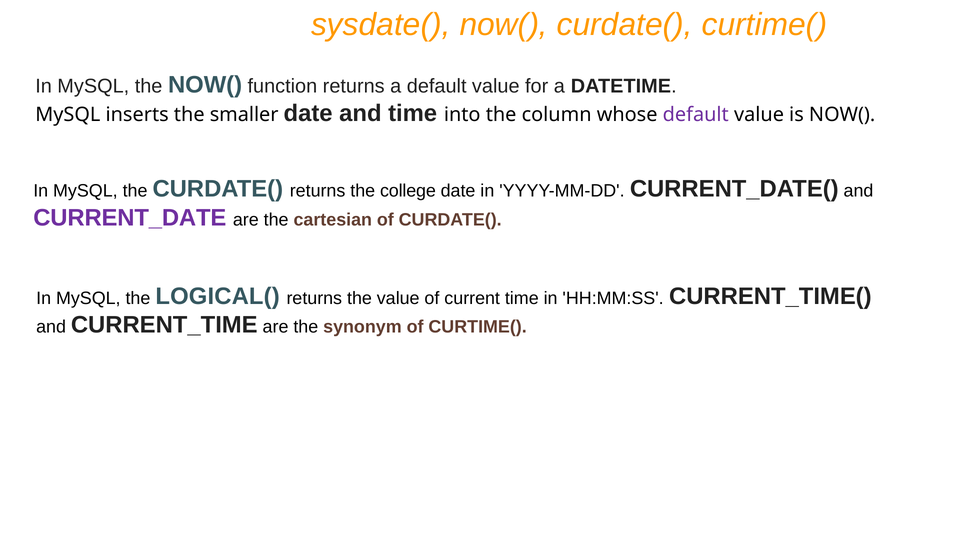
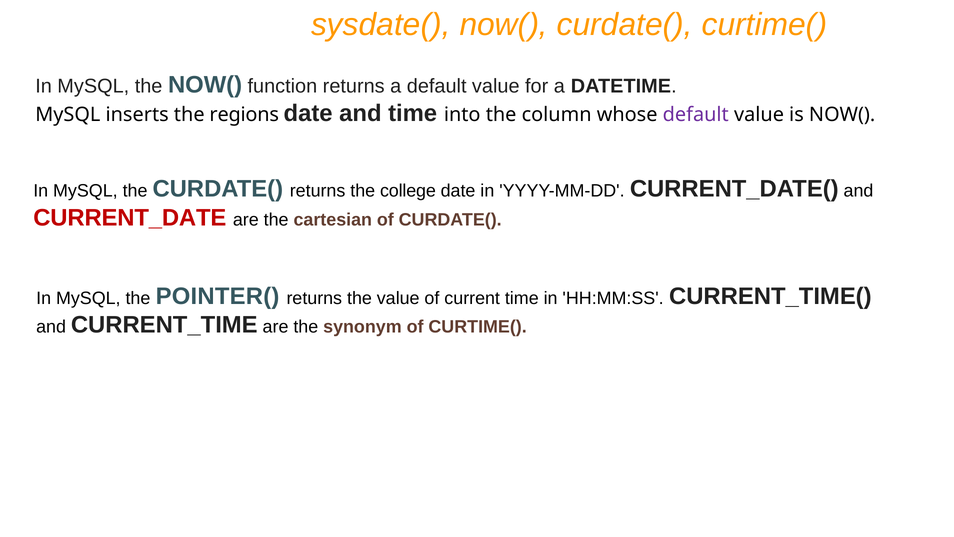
smaller: smaller -> regions
CURRENT_DATE colour: purple -> red
LOGICAL(: LOGICAL( -> POINTER(
